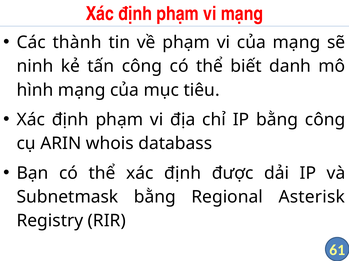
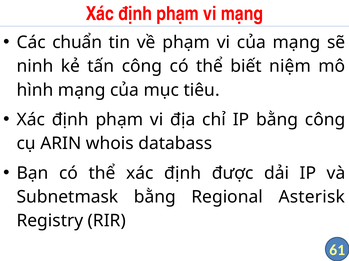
thành: thành -> chuẩn
danh: danh -> niệm
